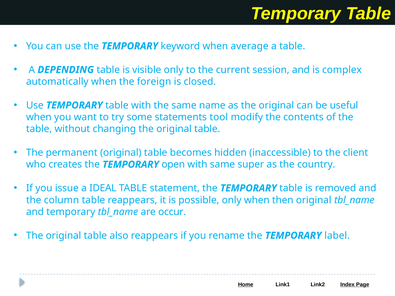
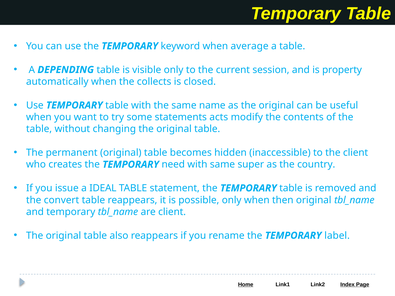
complex: complex -> property
foreign: foreign -> collects
tool: tool -> acts
open: open -> need
column: column -> convert
are occur: occur -> client
